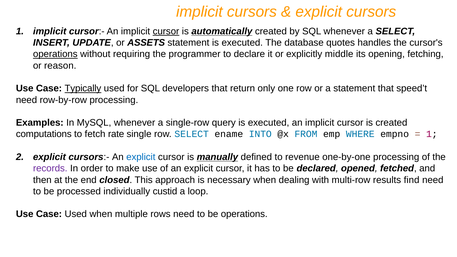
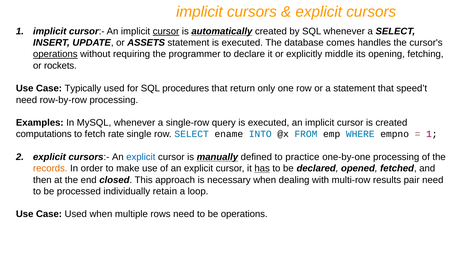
quotes: quotes -> comes
reason: reason -> rockets
Typically underline: present -> none
developers: developers -> procedures
revenue: revenue -> practice
records colour: purple -> orange
has underline: none -> present
find: find -> pair
custid: custid -> retain
